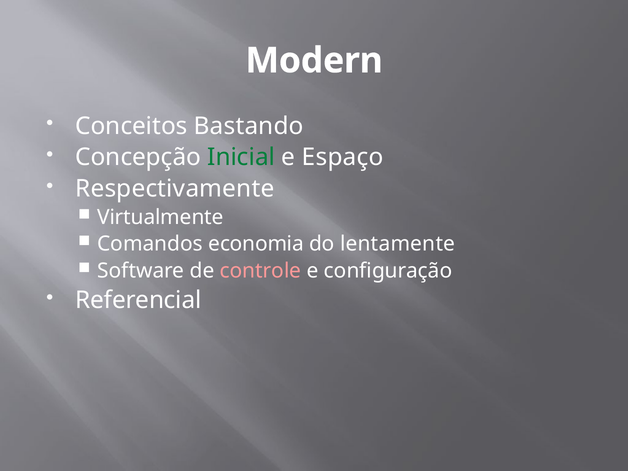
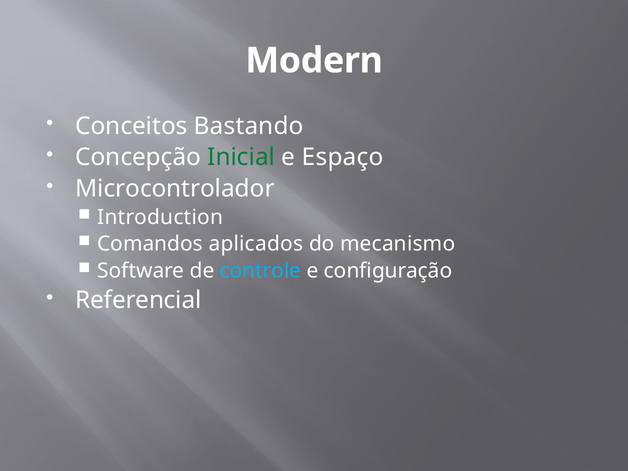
Respectivamente: Respectivamente -> Microcontrolador
Virtualmente: Virtualmente -> Introduction
economia: economia -> aplicados
lentamente: lentamente -> mecanismo
controle colour: pink -> light blue
